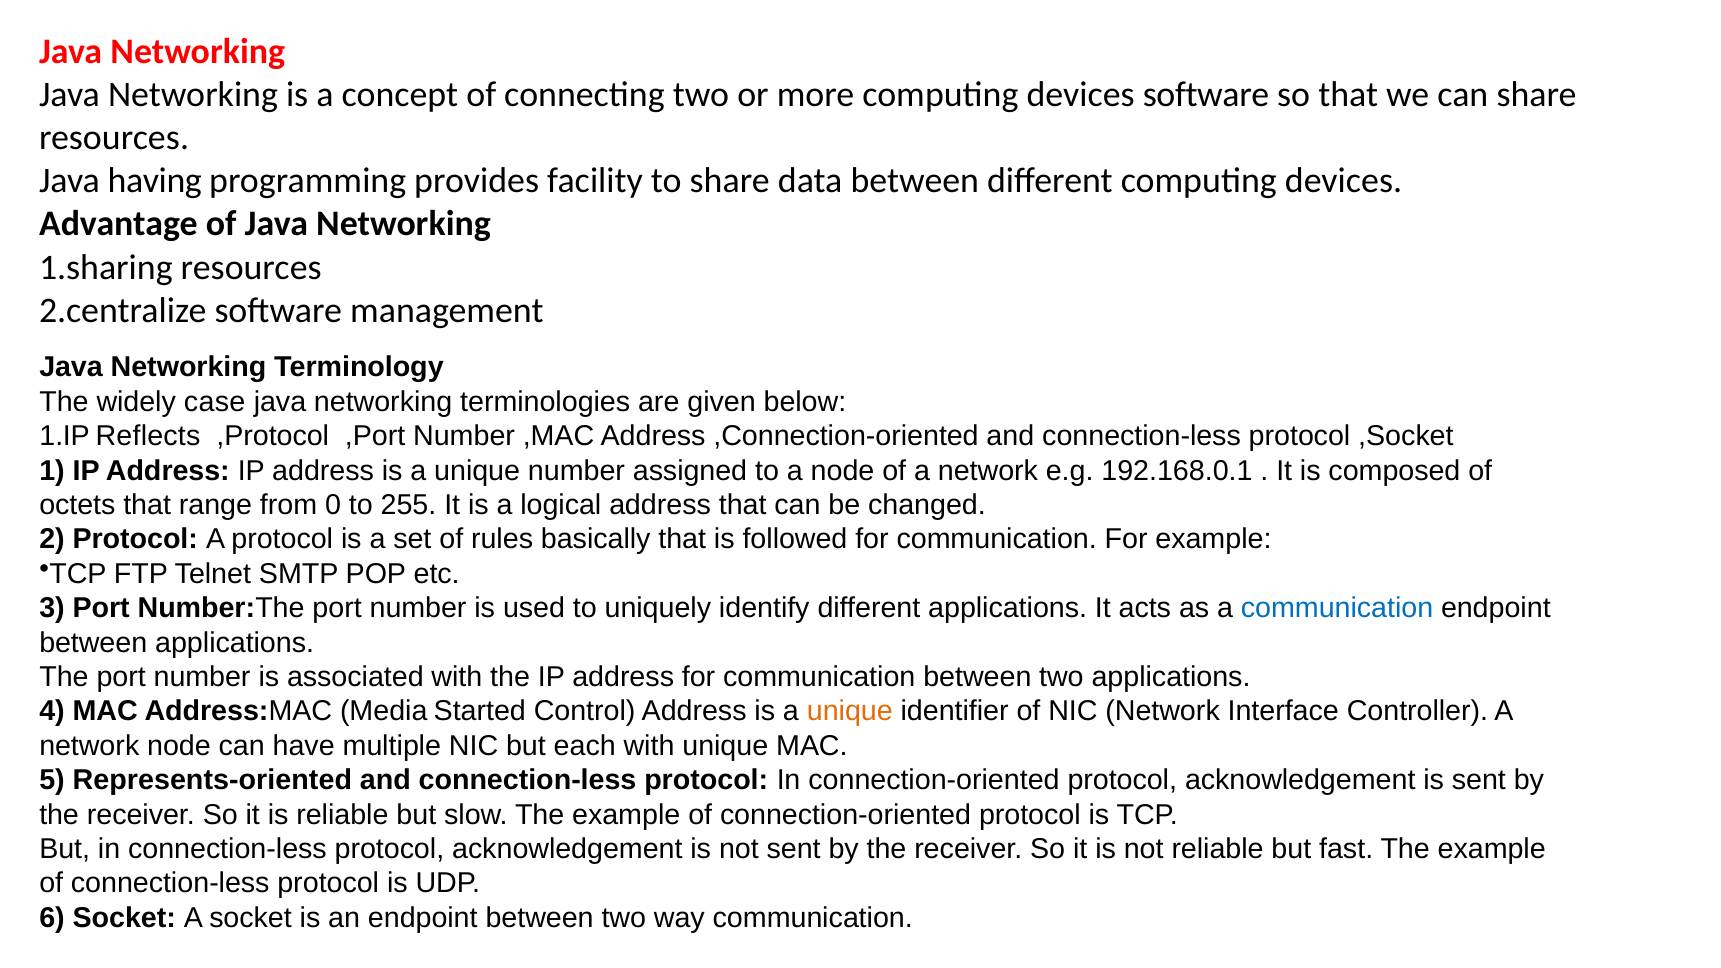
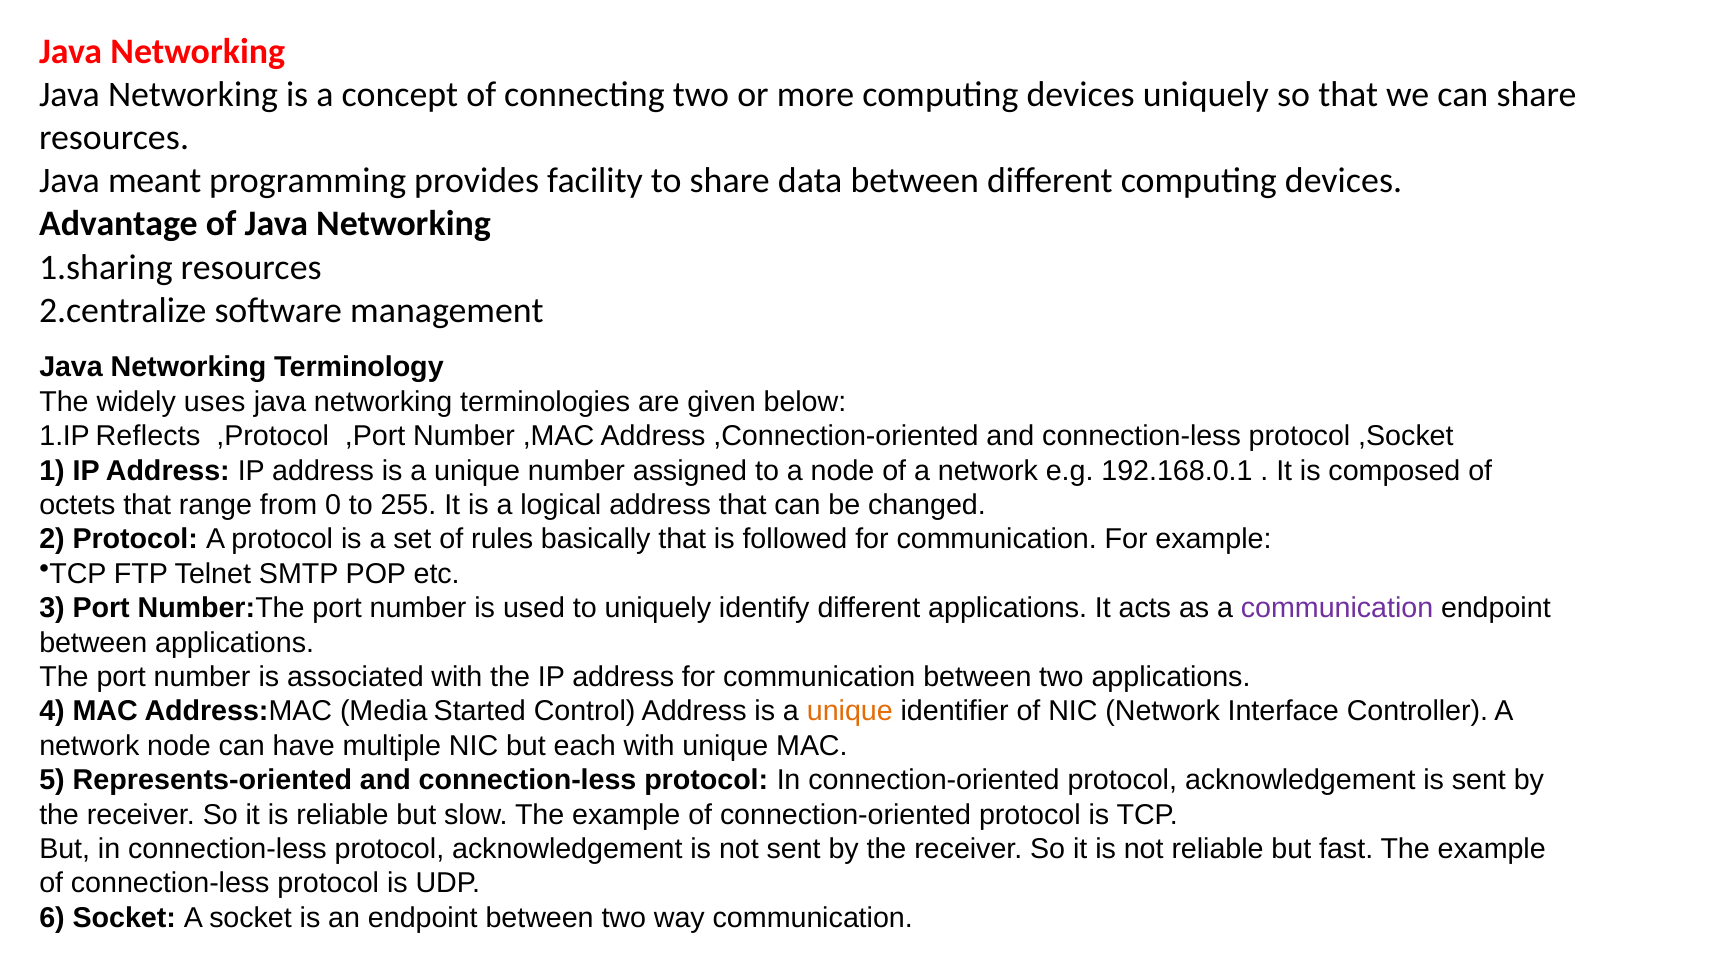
devices software: software -> uniquely
having: having -> meant
case: case -> uses
communication at (1337, 608) colour: blue -> purple
